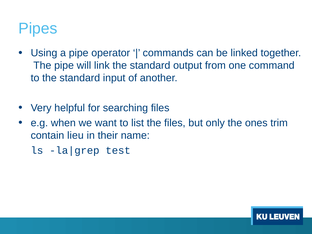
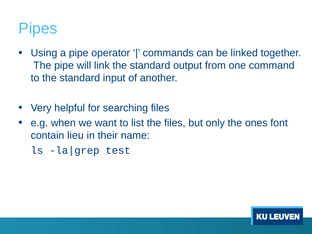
trim: trim -> font
